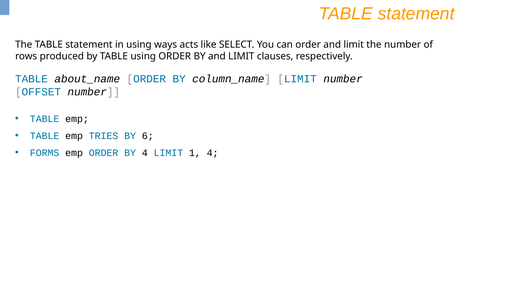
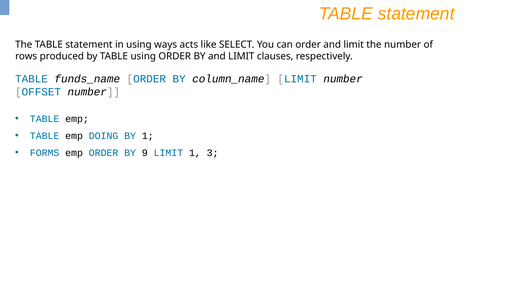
about_name: about_name -> funds_name
TRIES: TRIES -> DOING
BY 6: 6 -> 1
BY 4: 4 -> 9
1 4: 4 -> 3
